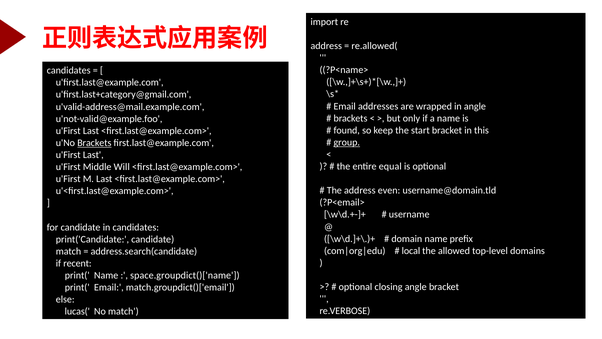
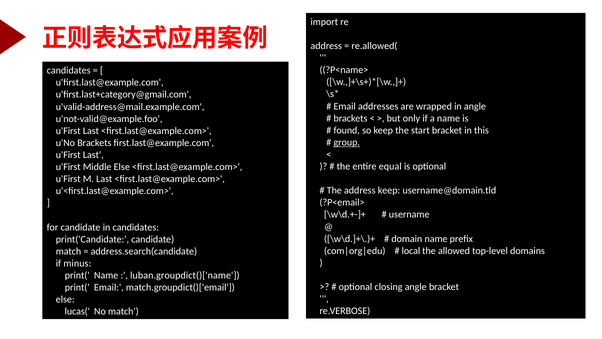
Brackets at (94, 143) underline: present -> none
Middle Will: Will -> Else
address even: even -> keep
recent: recent -> minus
space.groupdict()['name: space.groupdict()['name -> luban.groupdict()['name
